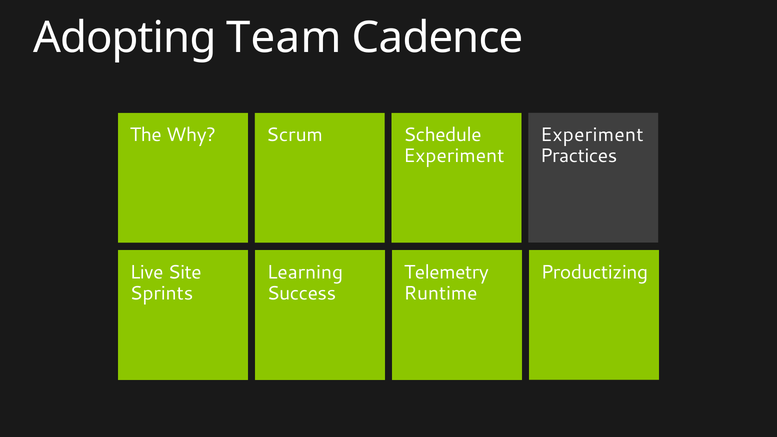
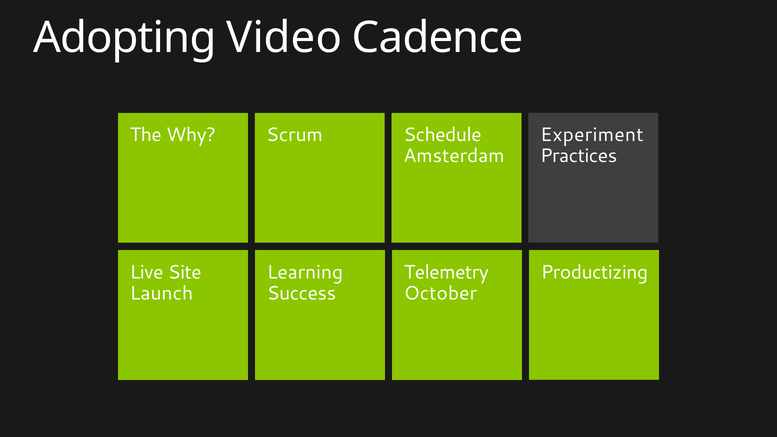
Team: Team -> Video
Experiment at (454, 156): Experiment -> Amsterdam
Sprints: Sprints -> Launch
Runtime: Runtime -> October
